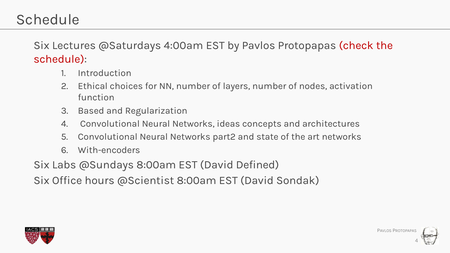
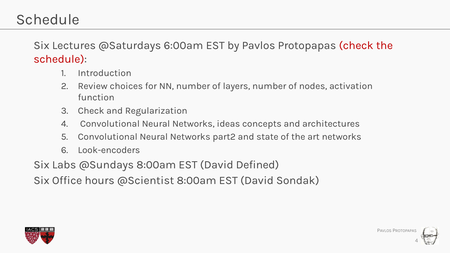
4:00am: 4:00am -> 6:00am
Ethical: Ethical -> Review
Based at (91, 111): Based -> Check
With-encoders: With-encoders -> Look-encoders
